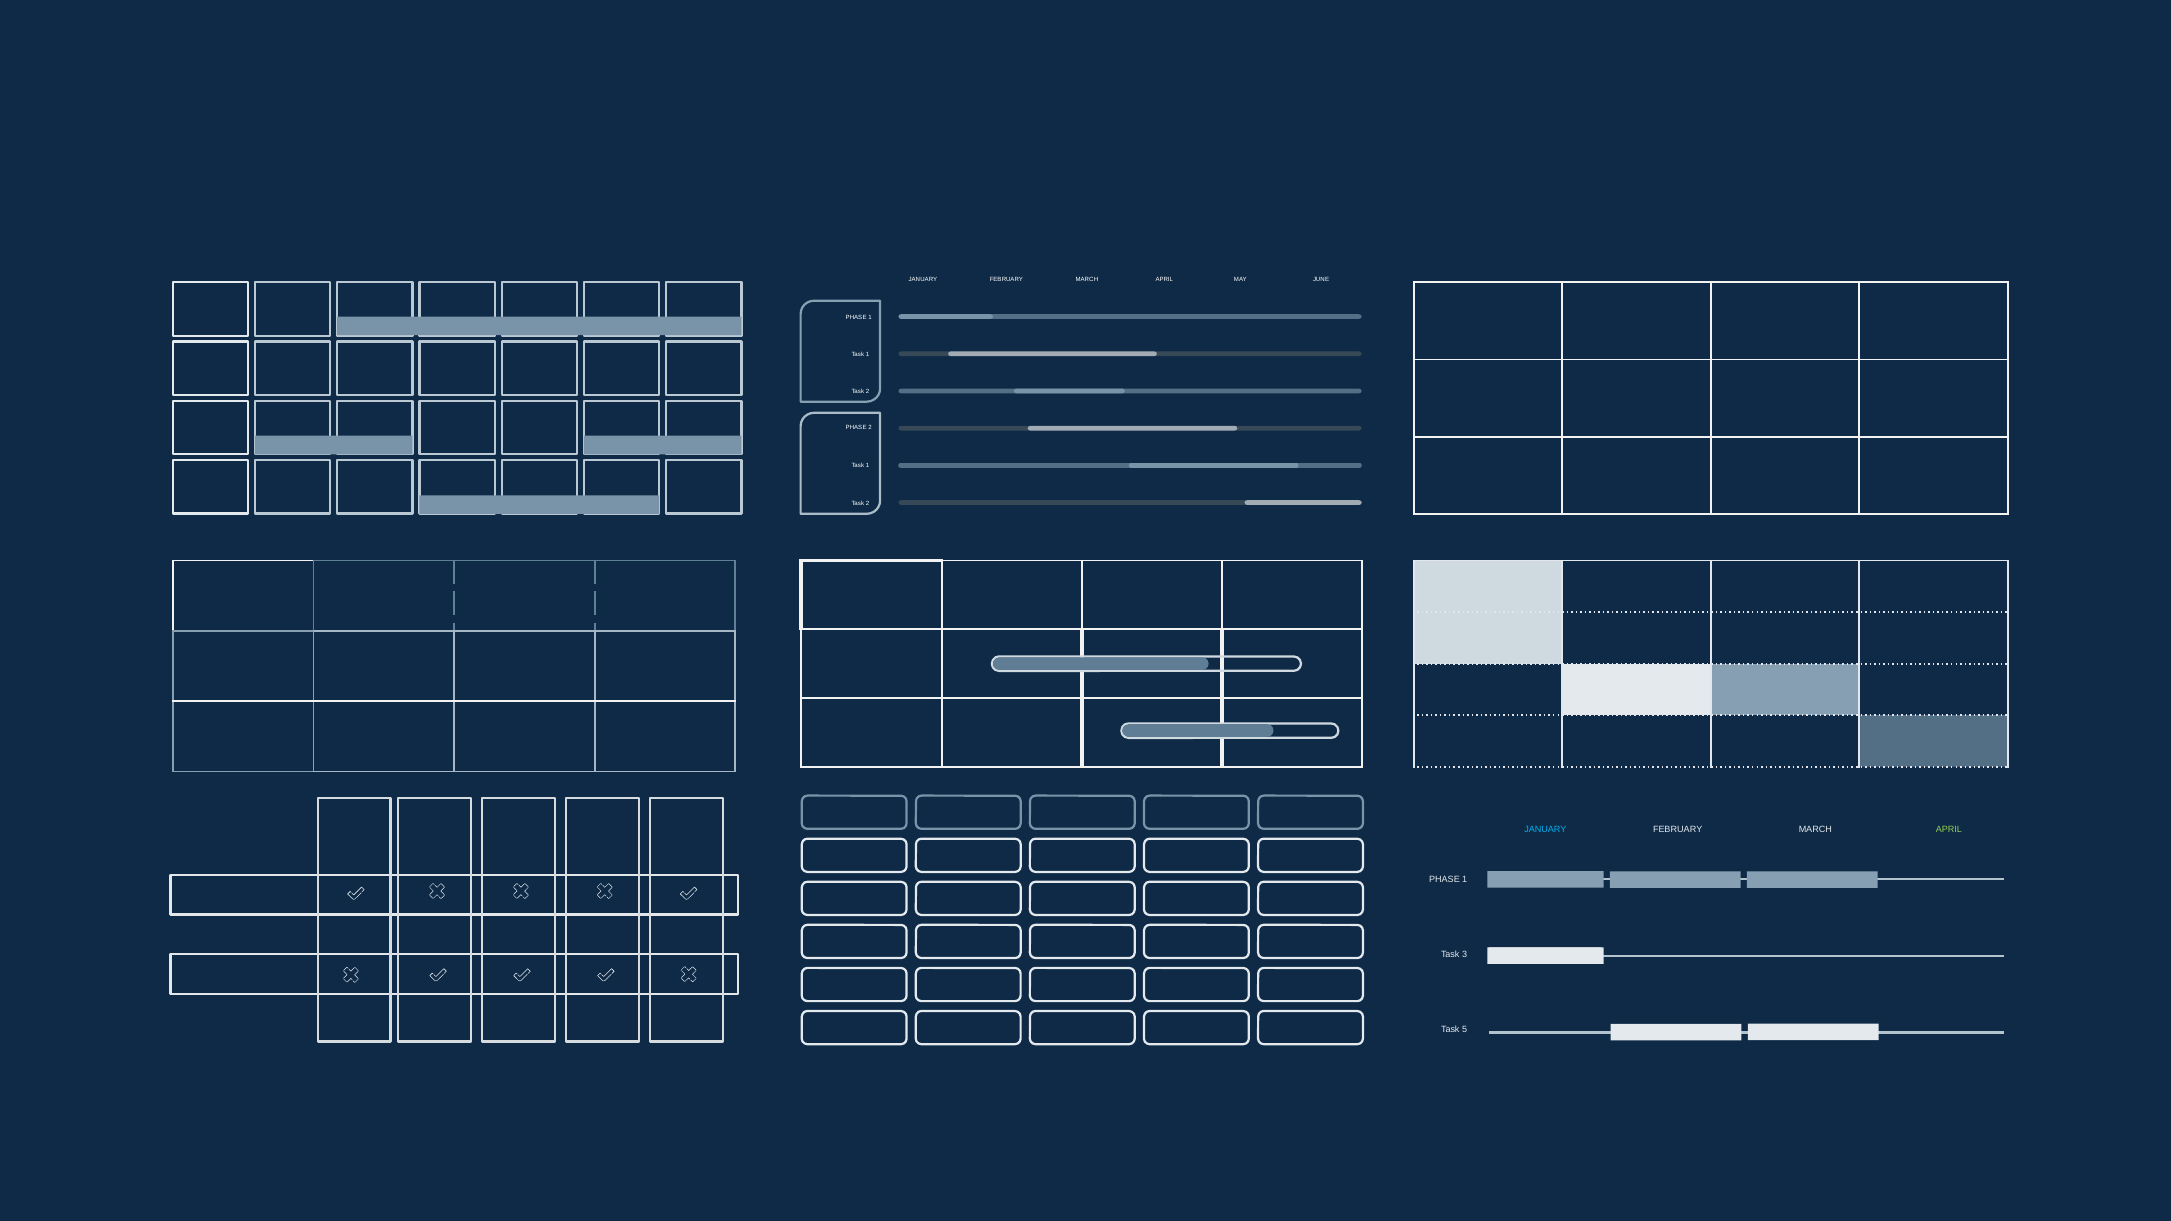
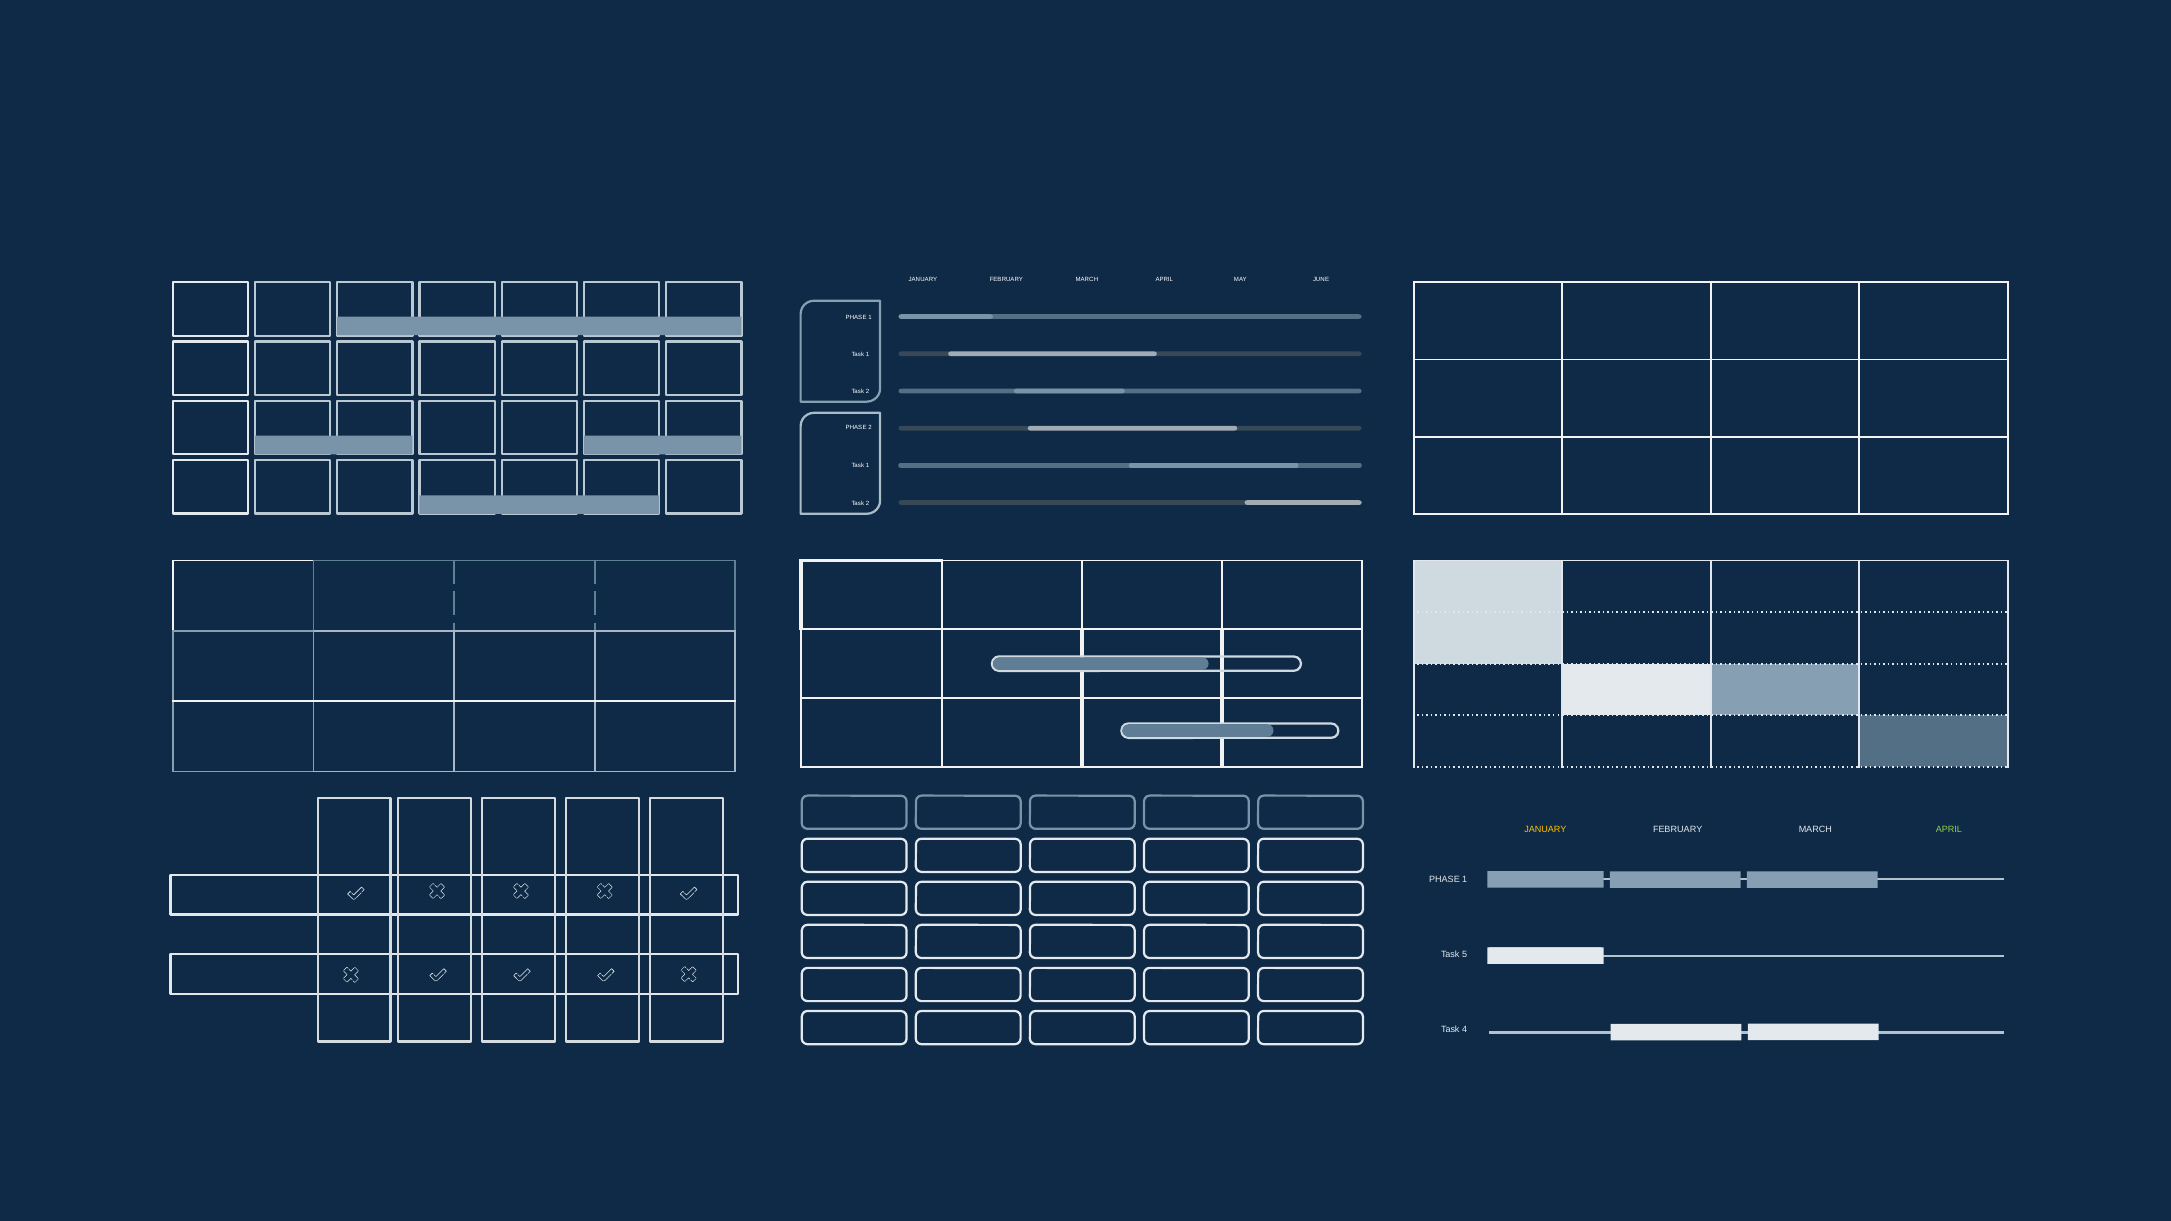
JANUARY at (1545, 830) colour: light blue -> yellow
3: 3 -> 5
5: 5 -> 4
